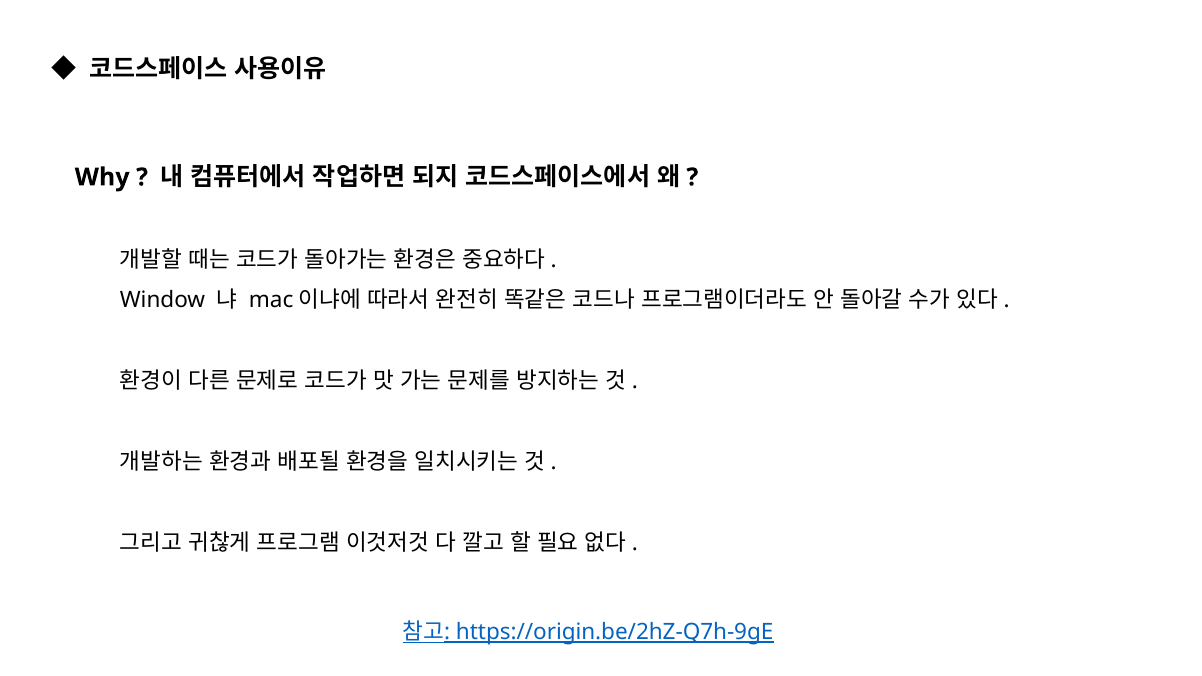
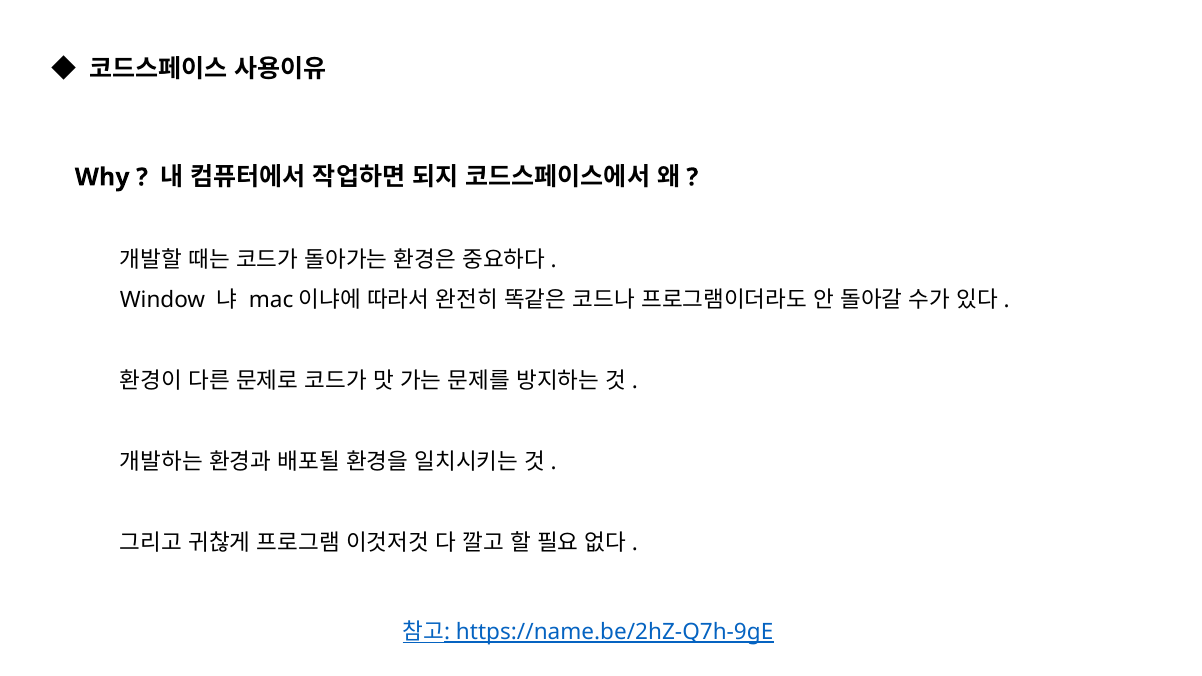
https://origin.be/2hZ-Q7h-9gE: https://origin.be/2hZ-Q7h-9gE -> https://name.be/2hZ-Q7h-9gE
